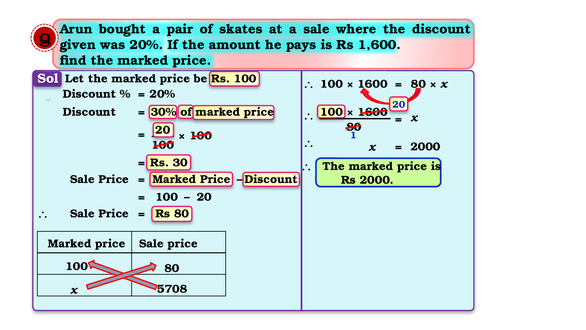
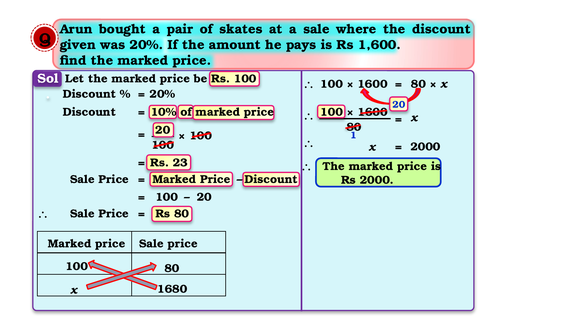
30%: 30% -> 10%
30: 30 -> 23
5708: 5708 -> 1680
